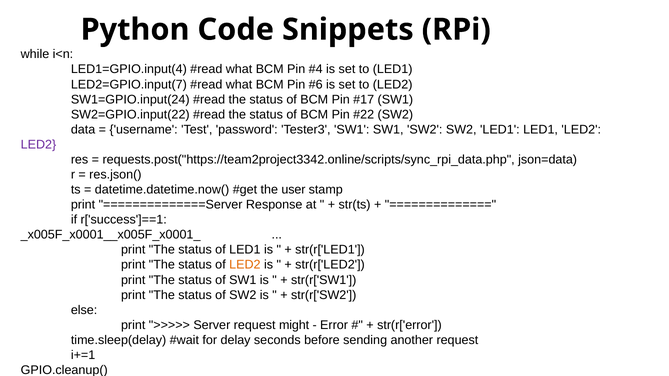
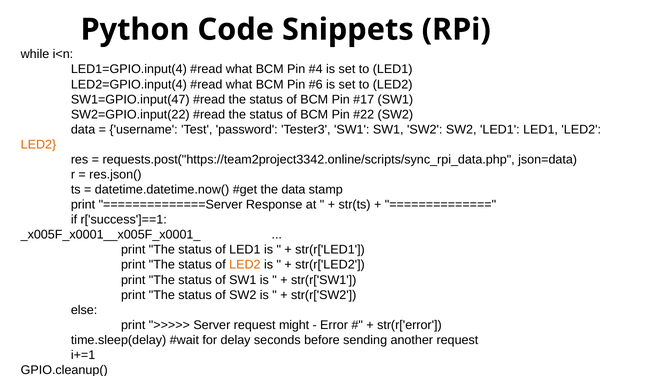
LED2=GPIO.input(7: LED2=GPIO.input(7 -> LED2=GPIO.input(4
SW1=GPIO.input(24: SW1=GPIO.input(24 -> SW1=GPIO.input(47
LED2 at (38, 145) colour: purple -> orange
the user: user -> data
